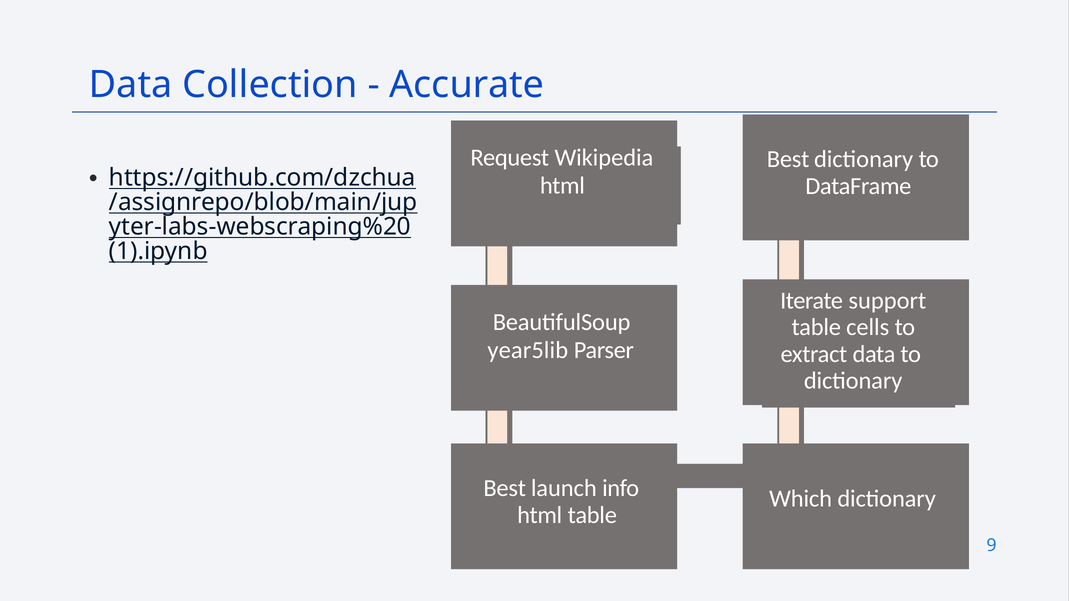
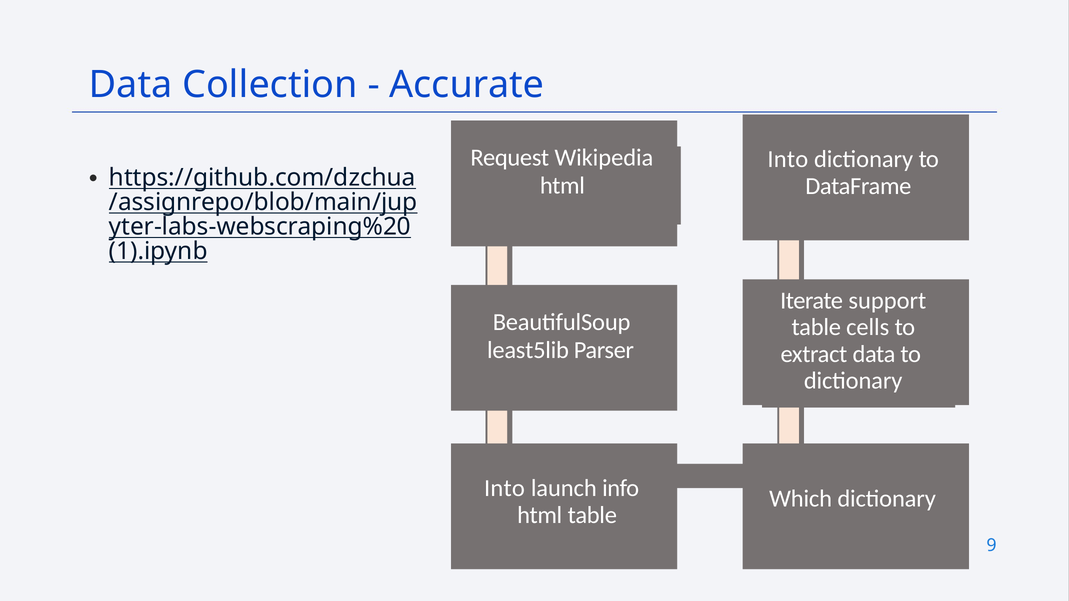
Best at (788, 159): Best -> Into
year5lib: year5lib -> least5lib
Best at (505, 488): Best -> Into
